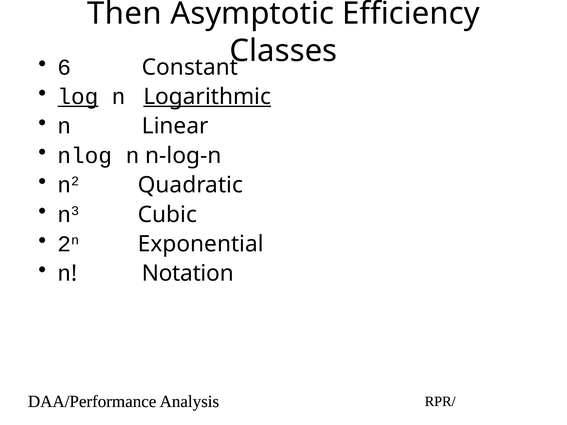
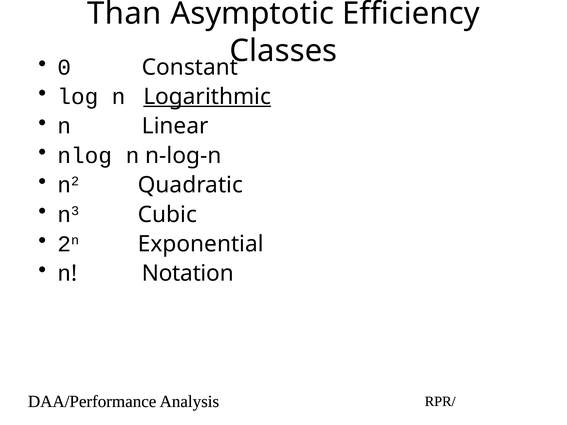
Then: Then -> Than
6: 6 -> 0
log underline: present -> none
